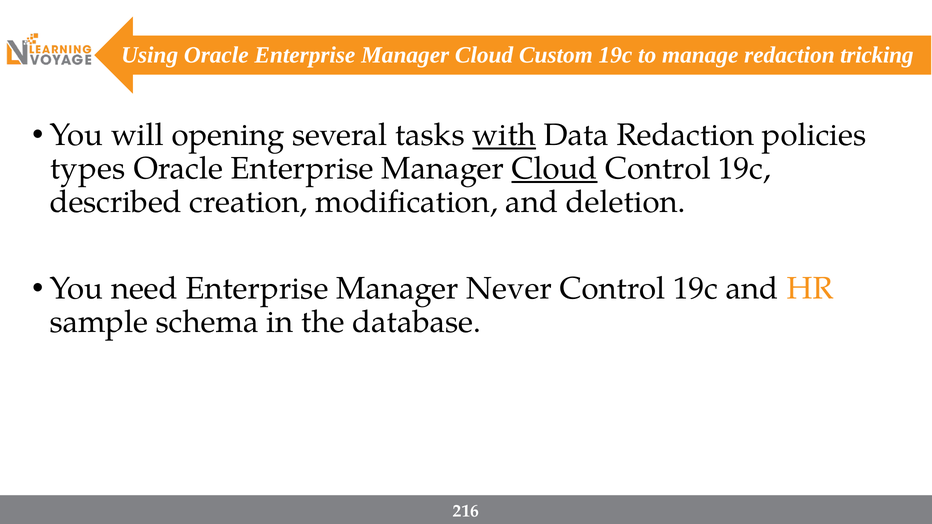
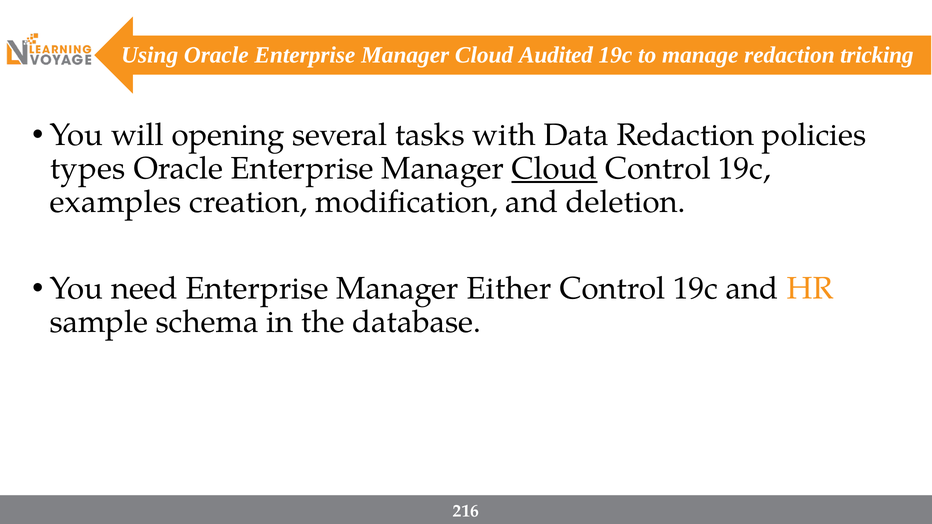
Custom: Custom -> Audited
with underline: present -> none
described: described -> examples
Never: Never -> Either
